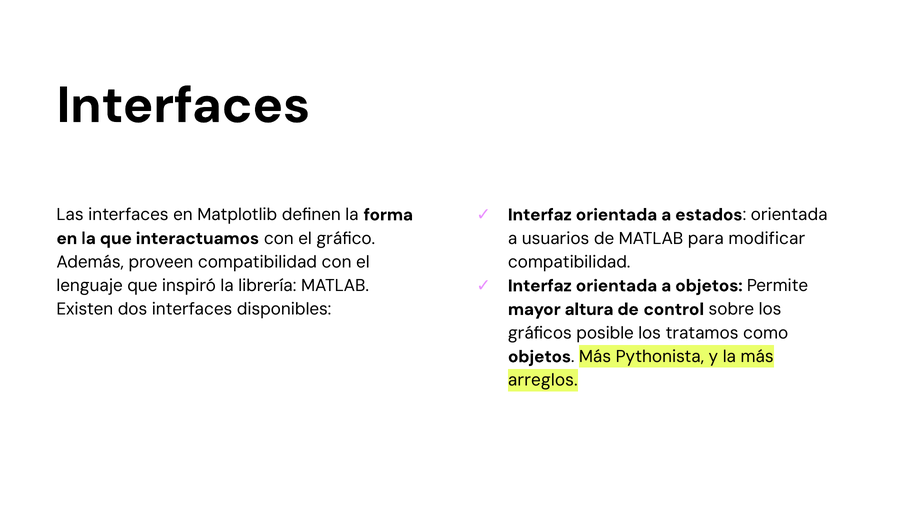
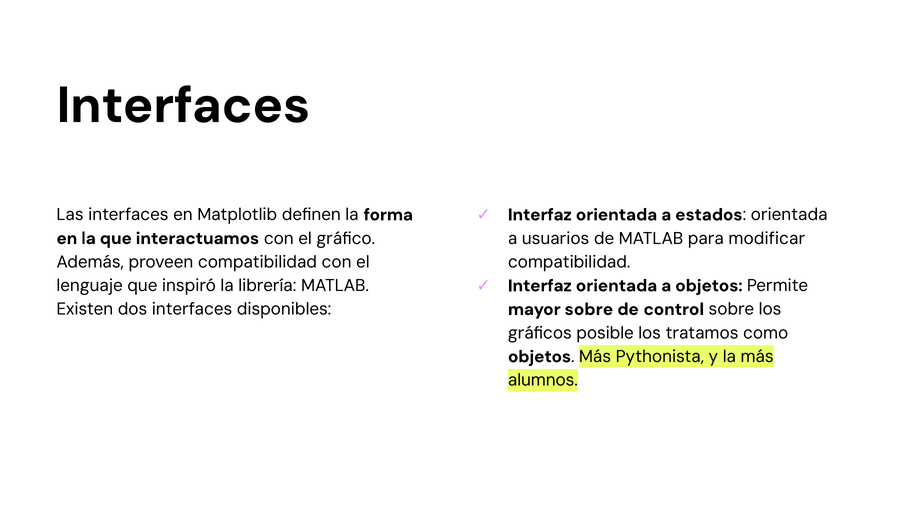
mayor altura: altura -> sobre
arreglos: arreglos -> alumnos
